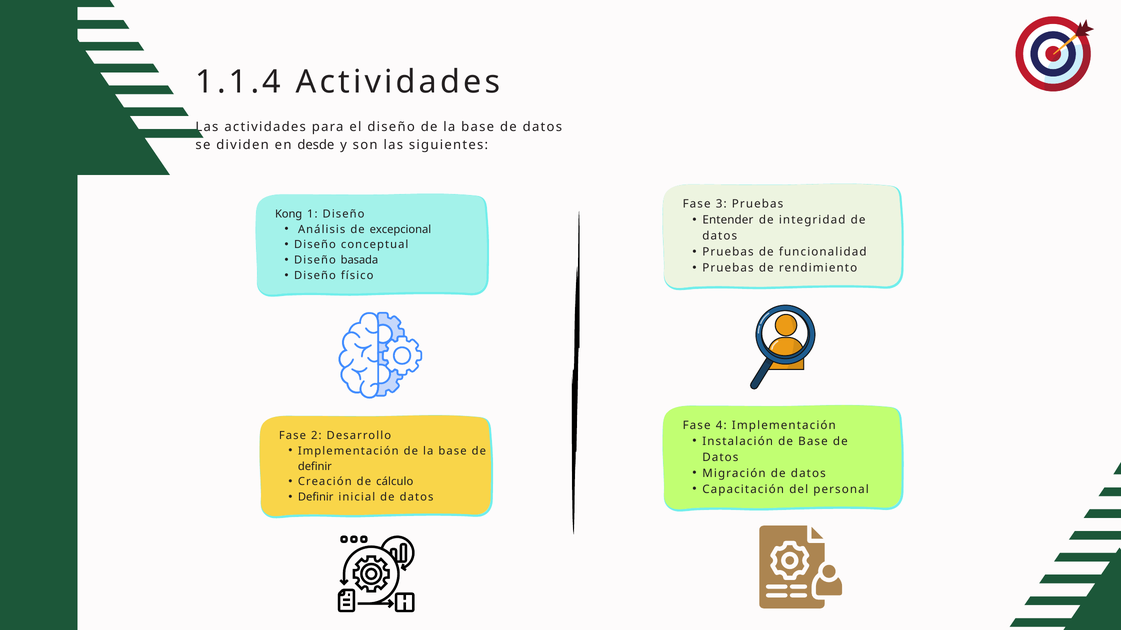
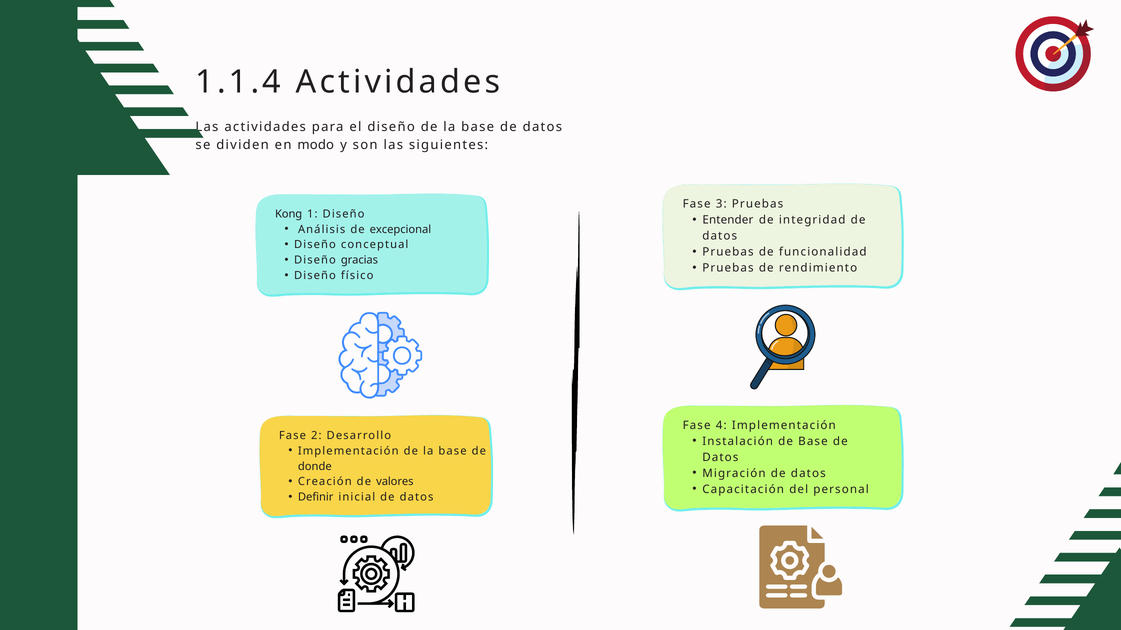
desde: desde -> modo
basada: basada -> gracias
definir at (315, 467): definir -> donde
cálculo: cálculo -> valores
